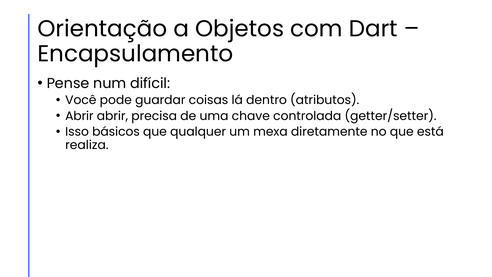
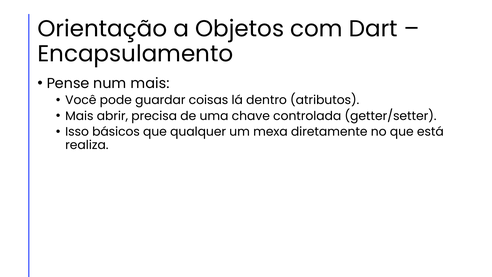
num difícil: difícil -> mais
Abrir at (79, 116): Abrir -> Mais
